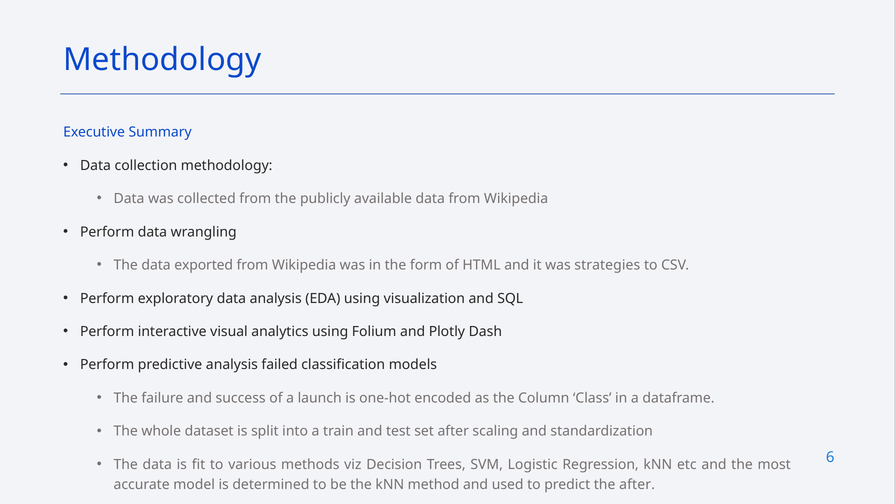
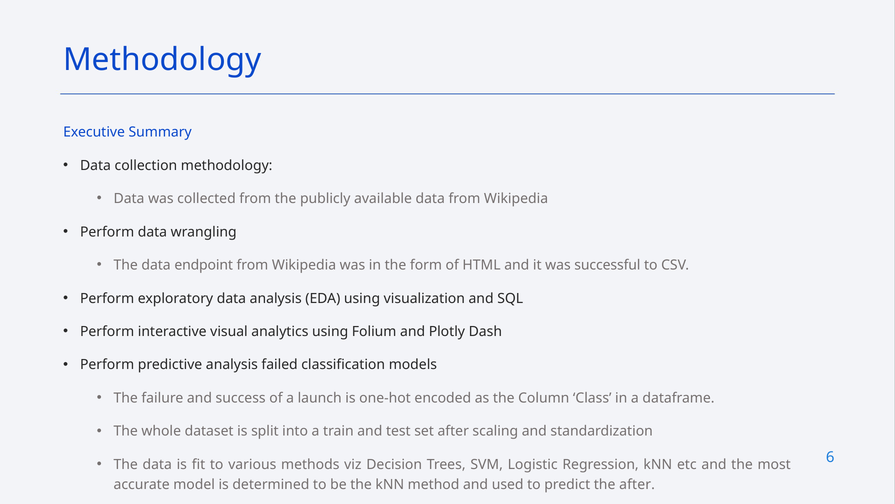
exported: exported -> endpoint
strategies: strategies -> successful
